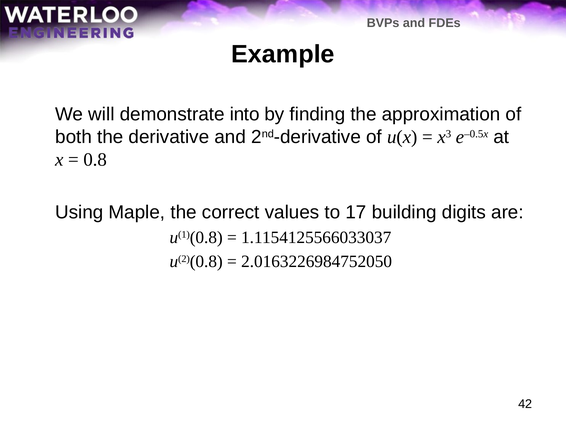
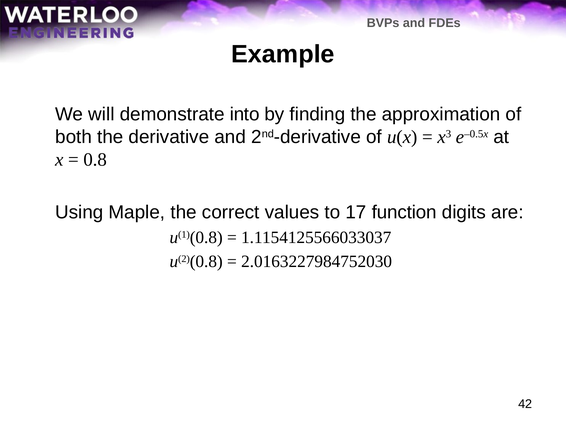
building: building -> function
2.0163226984752050: 2.0163226984752050 -> 2.0163227984752030
